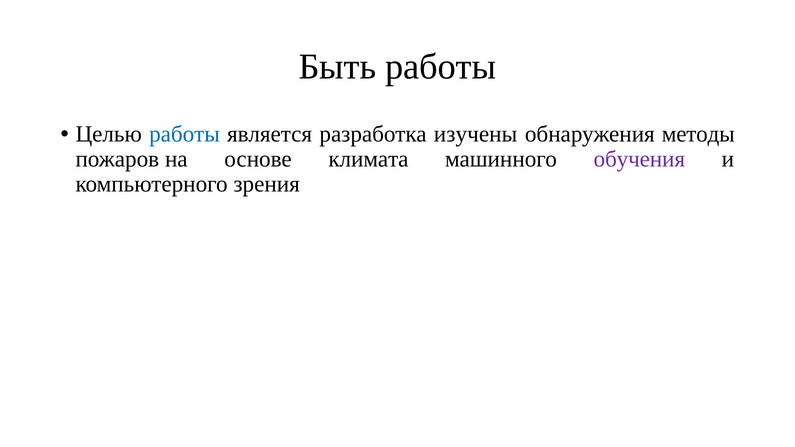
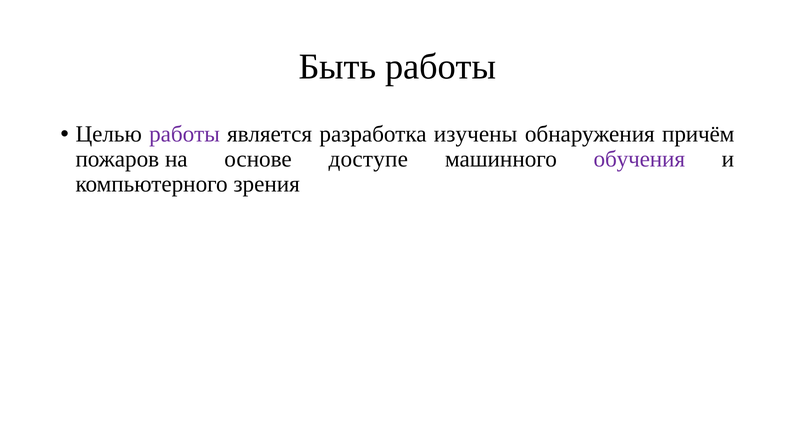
работы at (185, 134) colour: blue -> purple
методы: методы -> причём
климата: климата -> доступе
